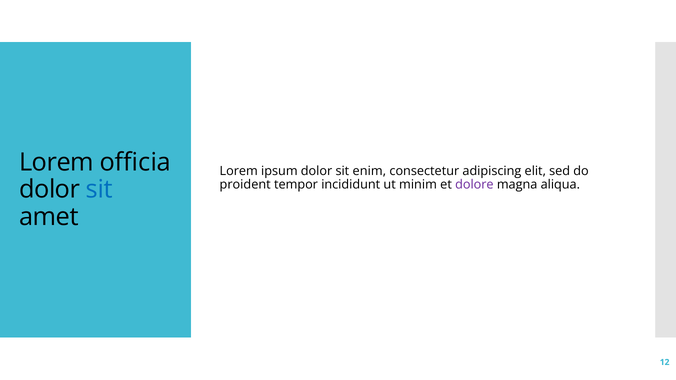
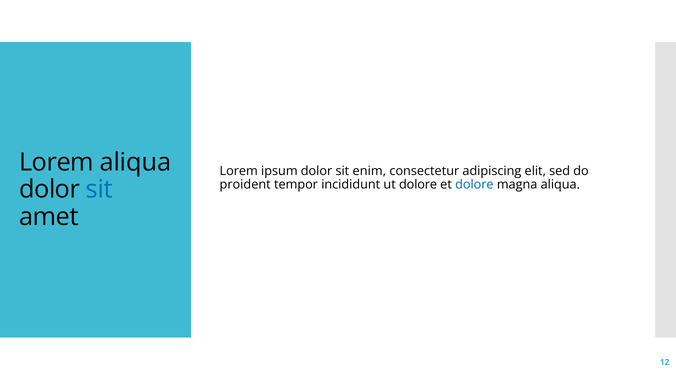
Lorem officia: officia -> aliqua
ut minim: minim -> dolore
dolore at (474, 185) colour: purple -> blue
